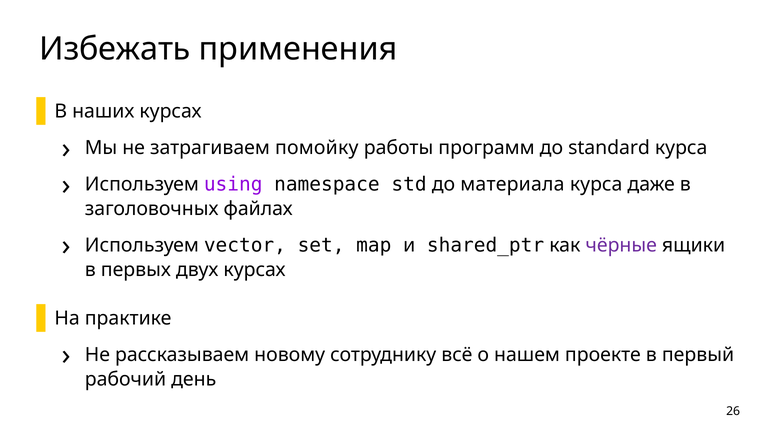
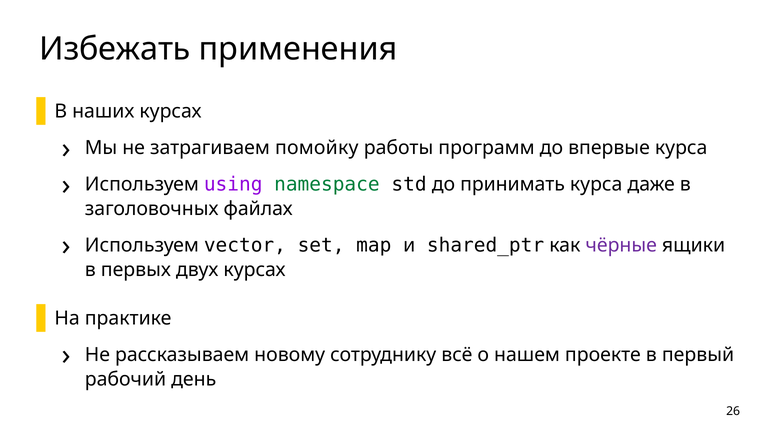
standard: standard -> впервые
namespace colour: black -> green
материала: материала -> принимать
